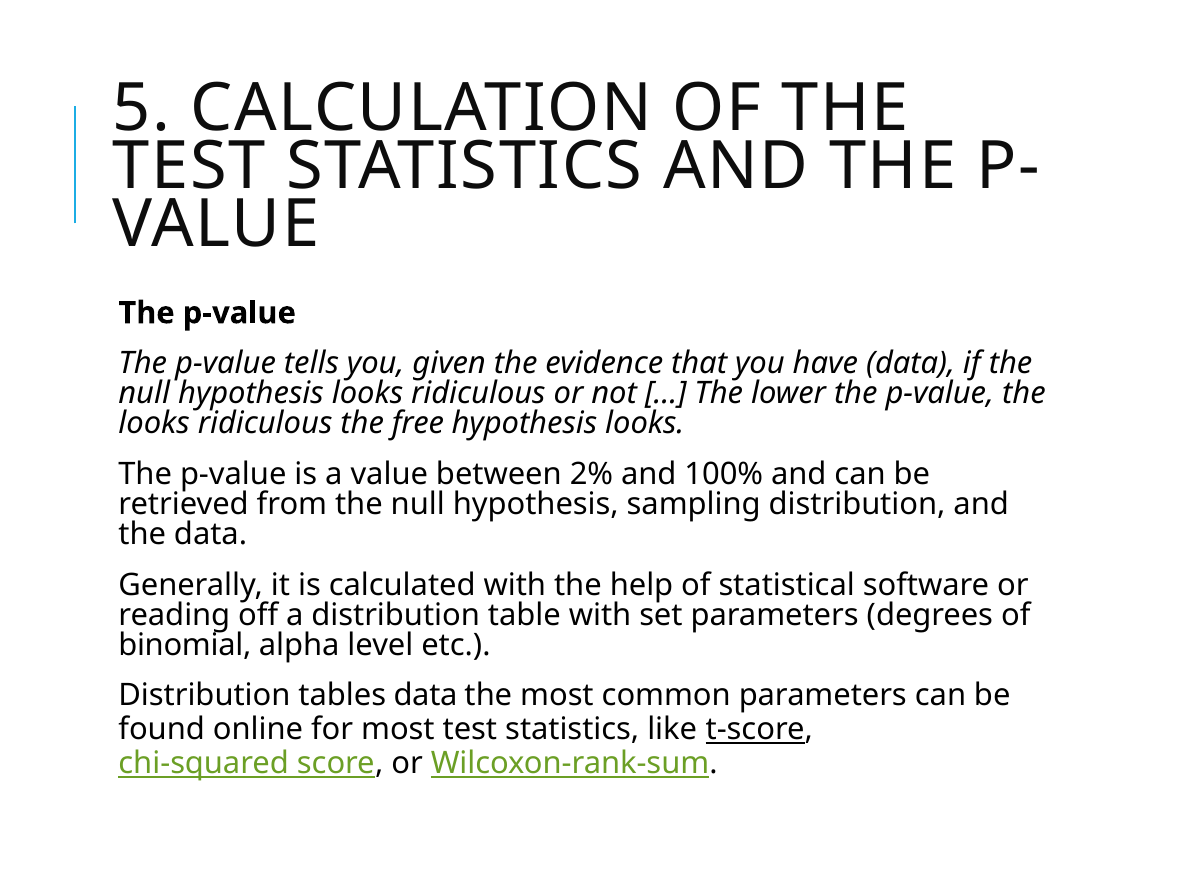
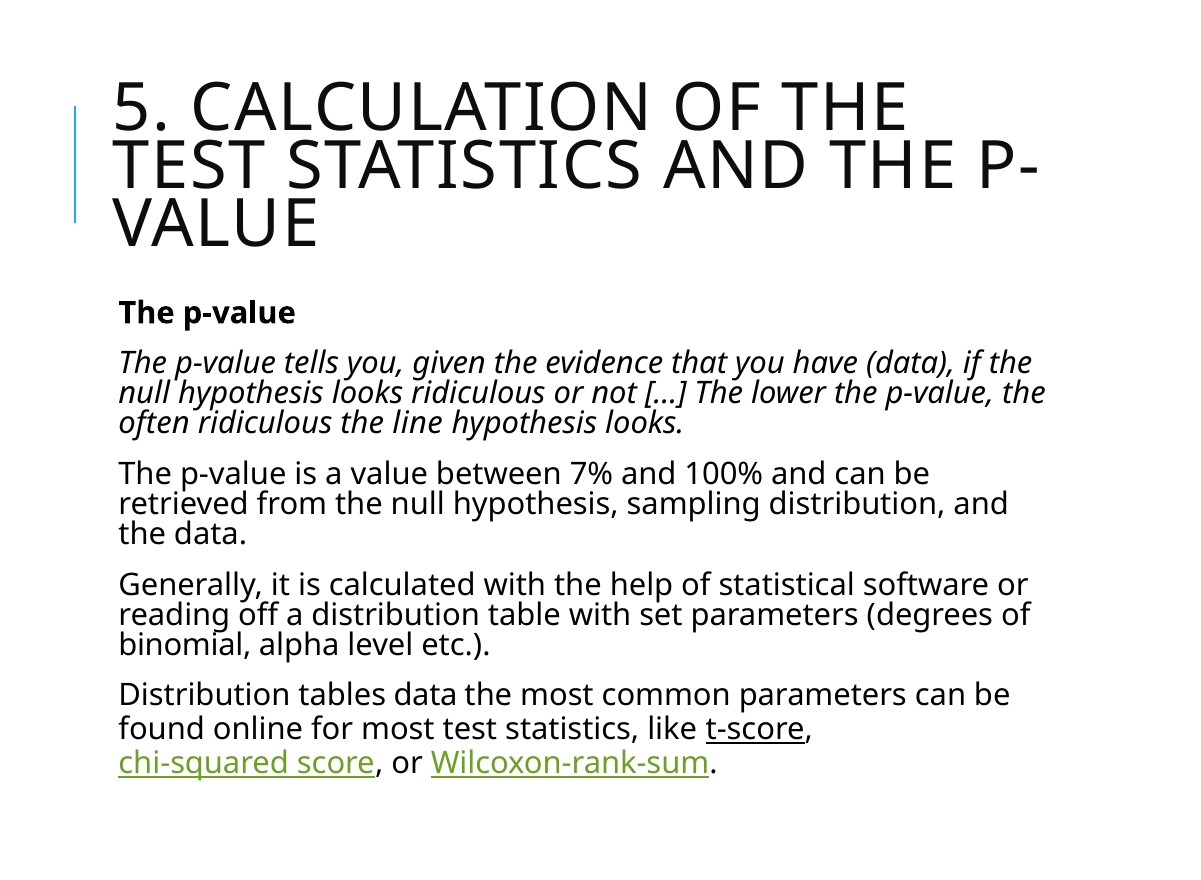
looks at (154, 424): looks -> often
free: free -> line
2%: 2% -> 7%
